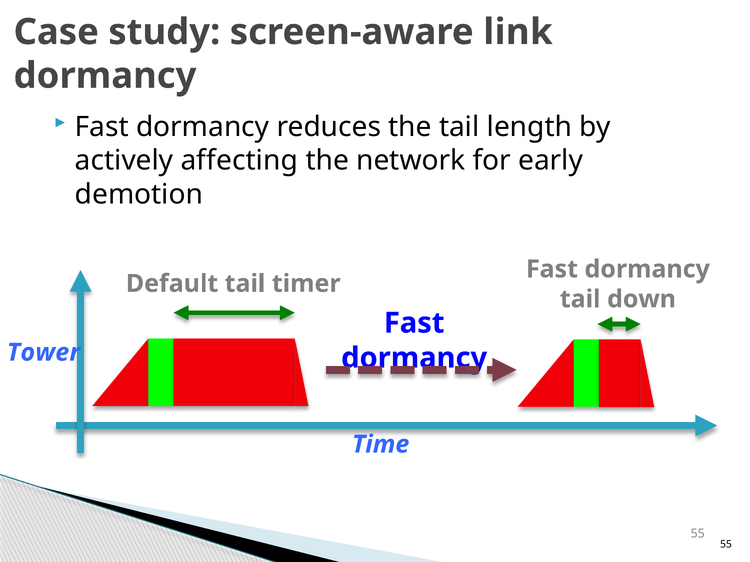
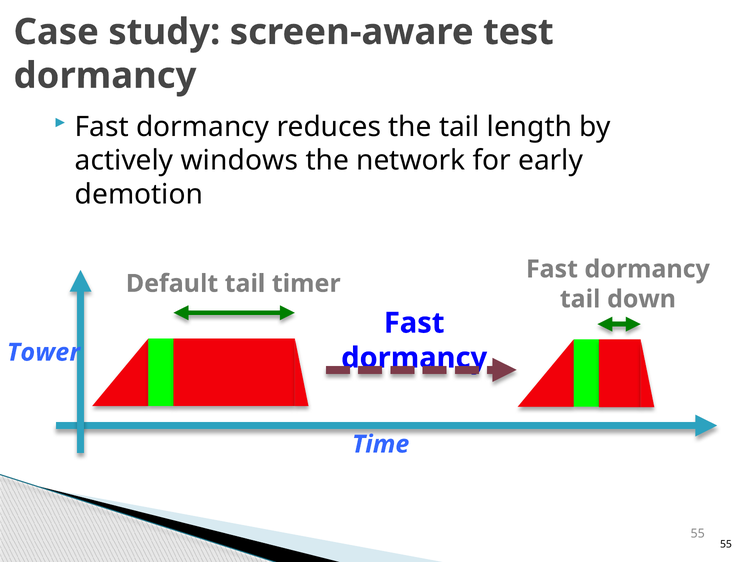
link: link -> test
affecting: affecting -> windows
